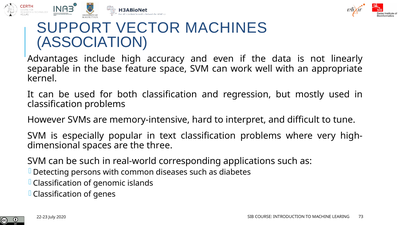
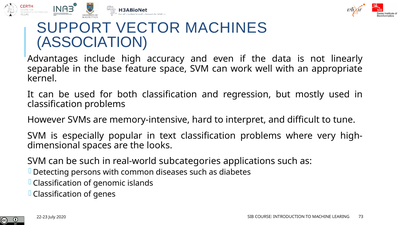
three: three -> looks
corresponding: corresponding -> subcategories
